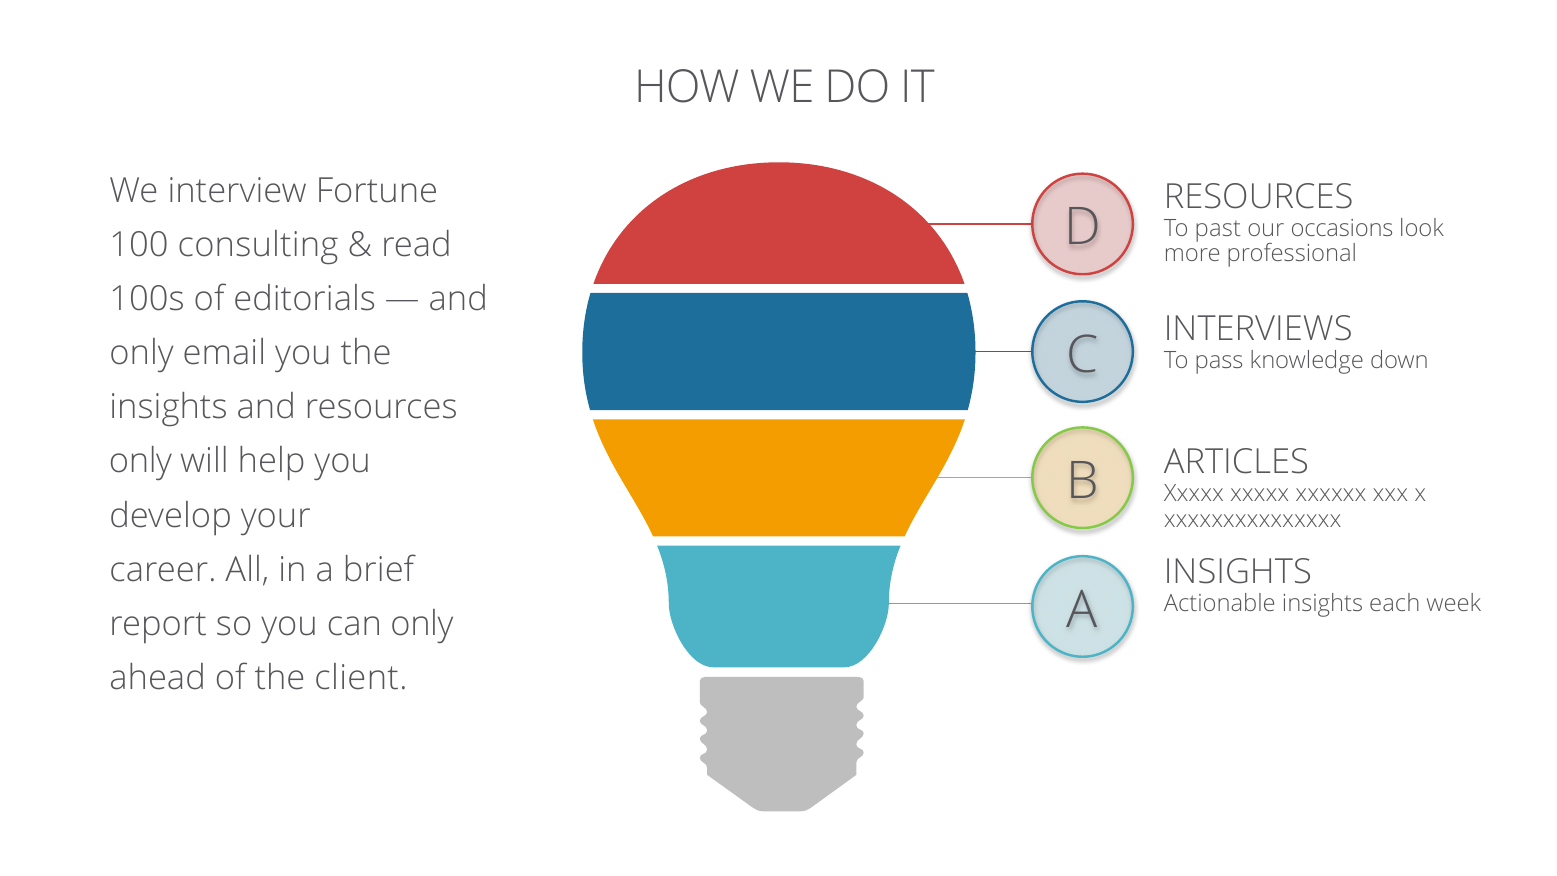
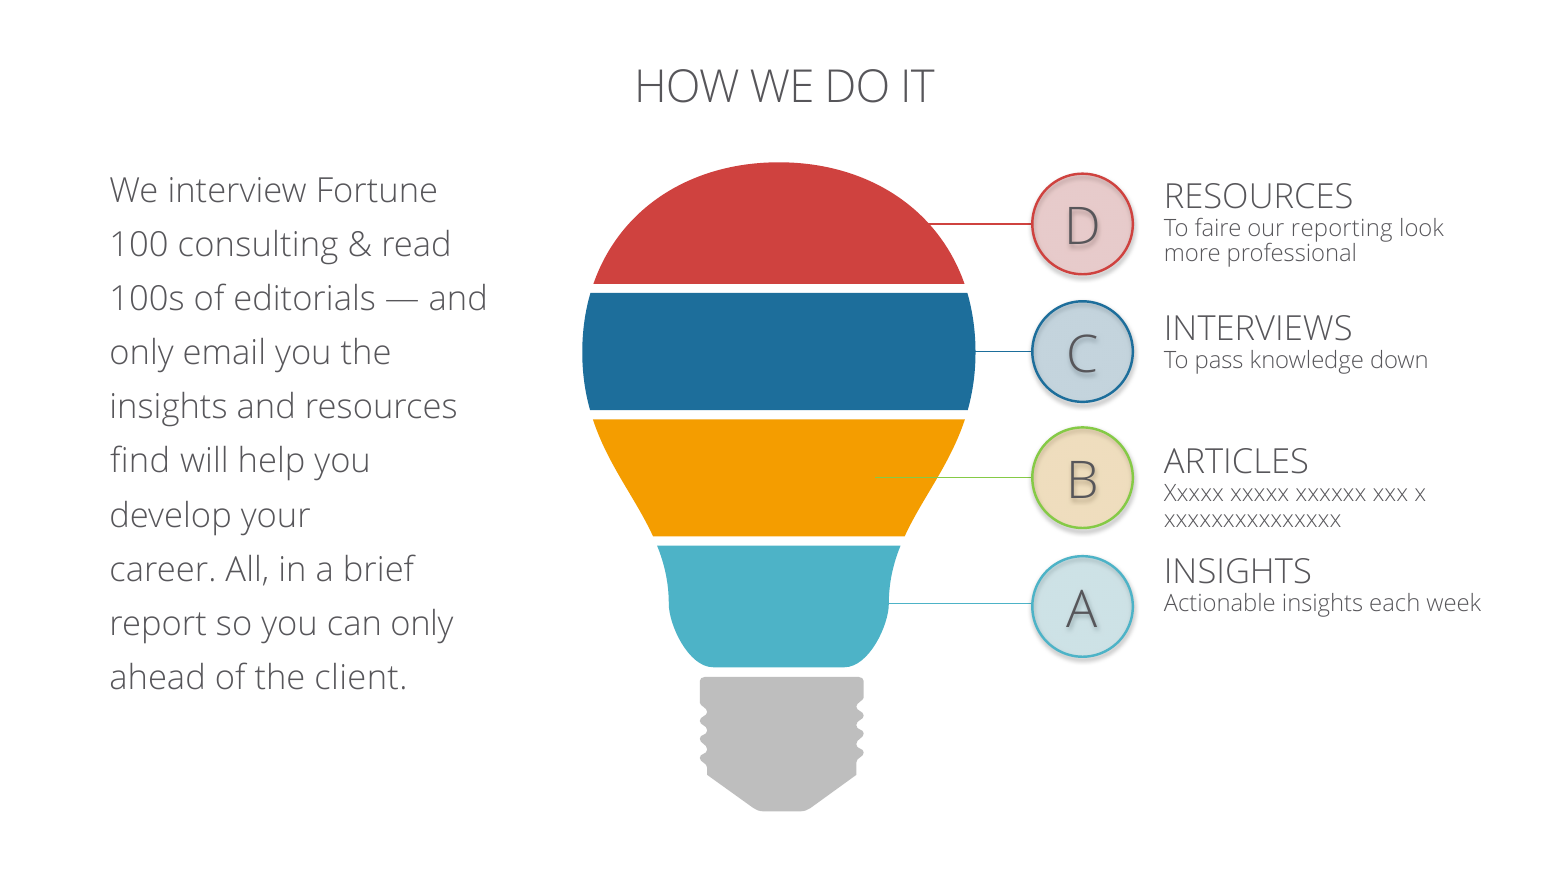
past: past -> faire
occasions: occasions -> reporting
only at (140, 461): only -> find
